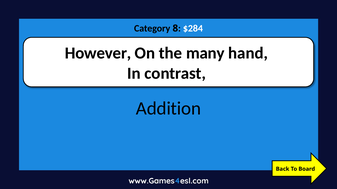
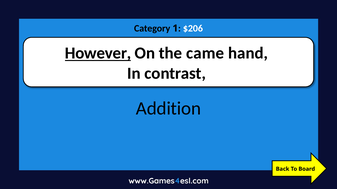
8: 8 -> 1
$284: $284 -> $206
However underline: none -> present
many: many -> came
